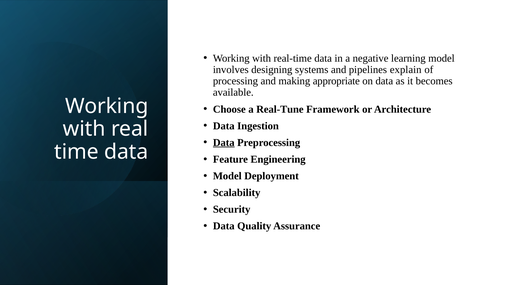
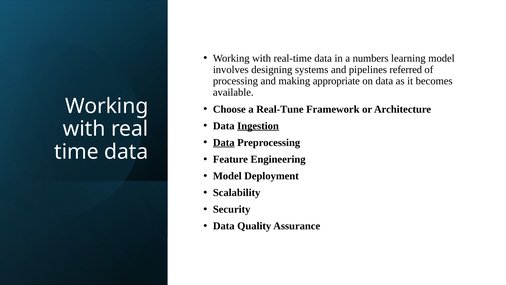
negative: negative -> numbers
explain: explain -> referred
Ingestion underline: none -> present
